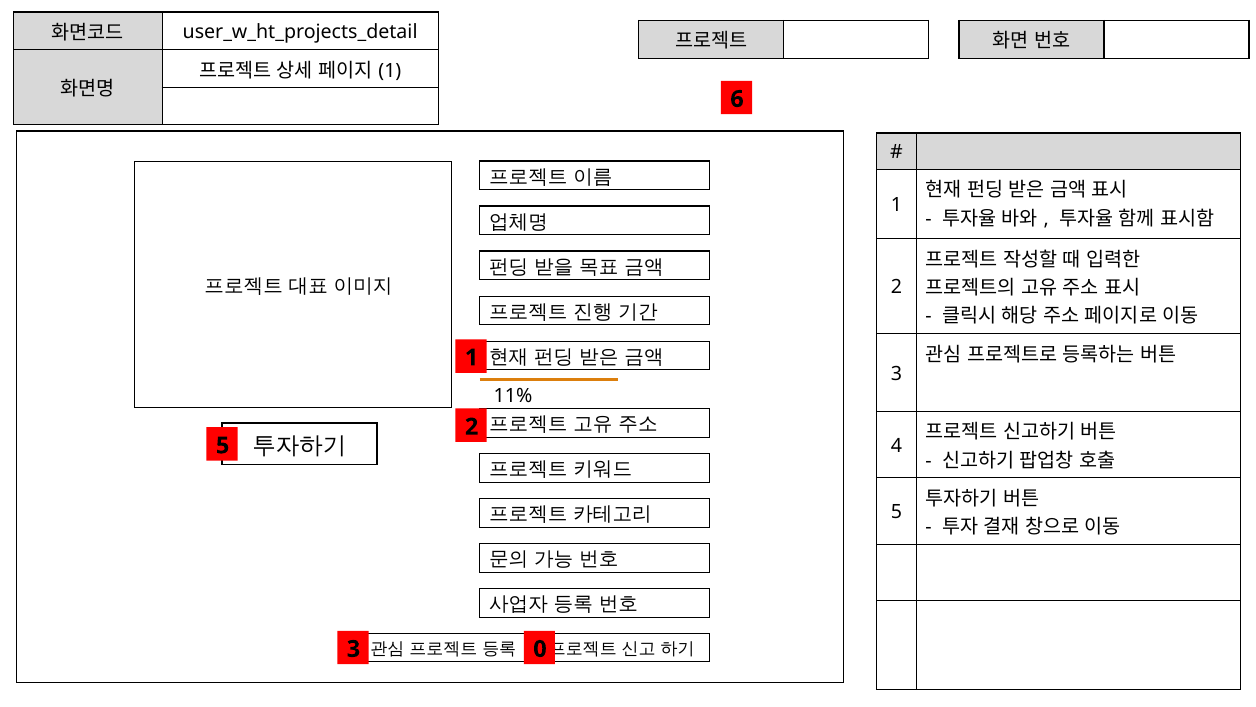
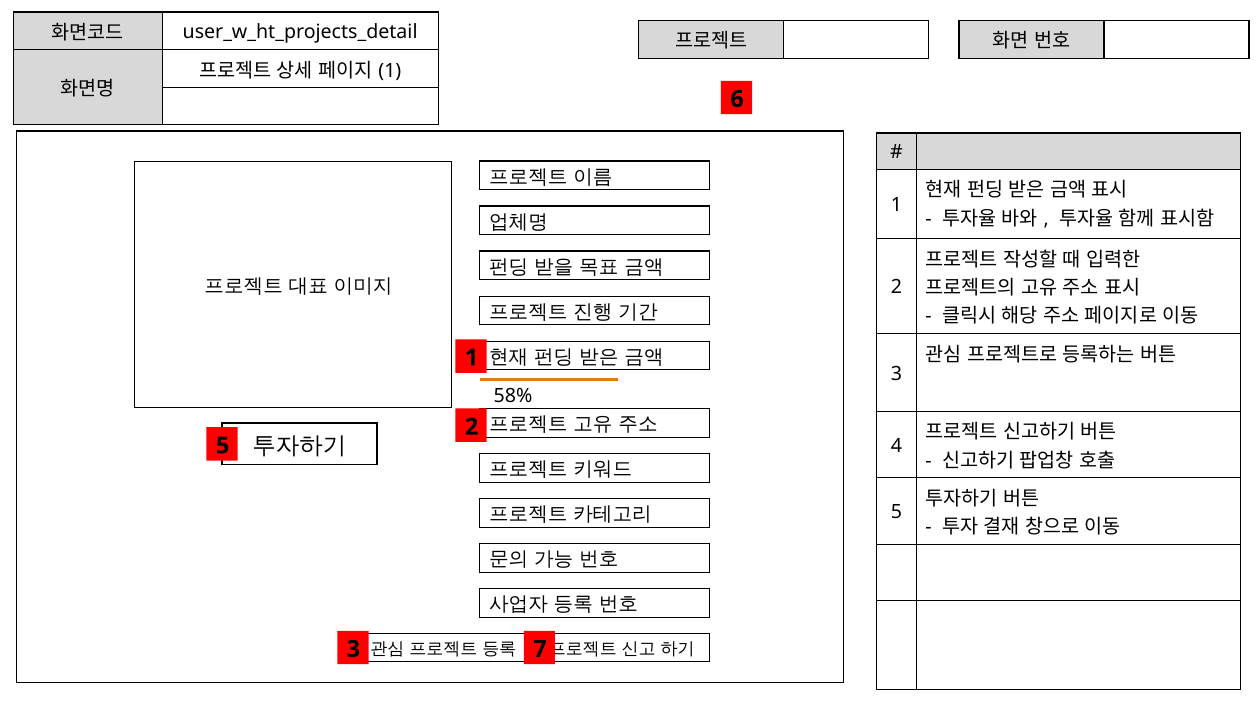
11%: 11% -> 58%
0: 0 -> 7
